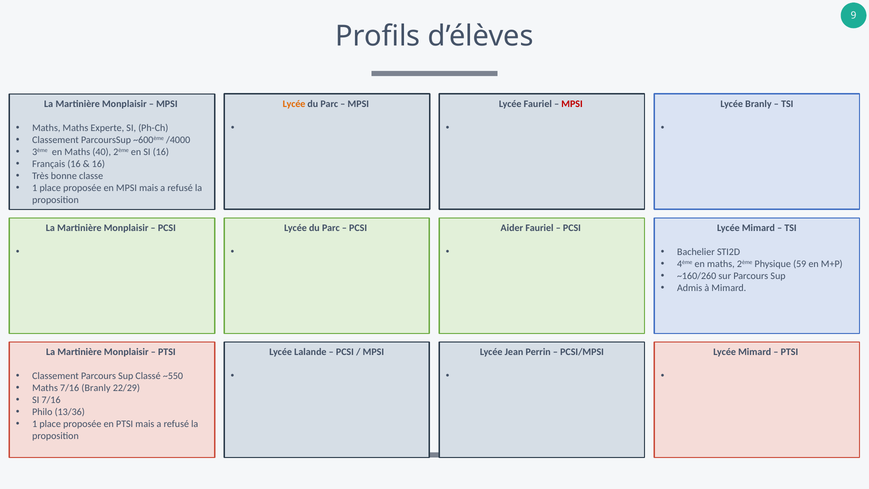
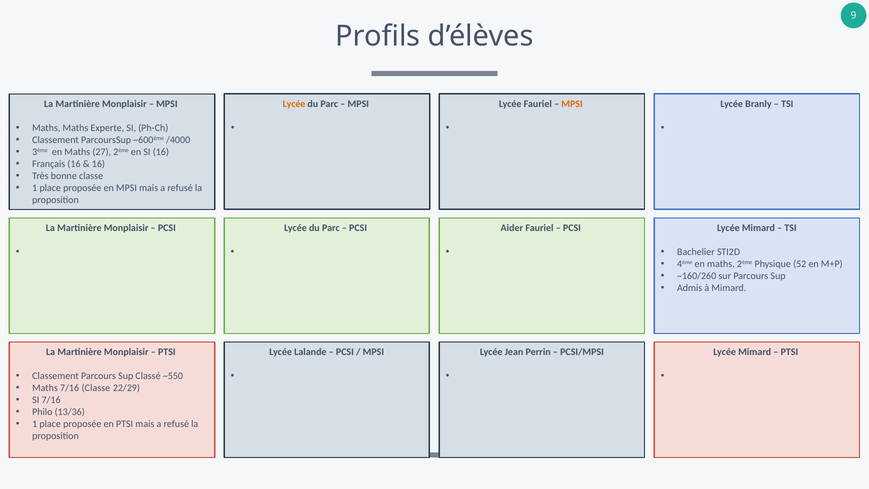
MPSI at (572, 104) colour: red -> orange
40: 40 -> 27
59: 59 -> 52
7/16 Branly: Branly -> Classe
